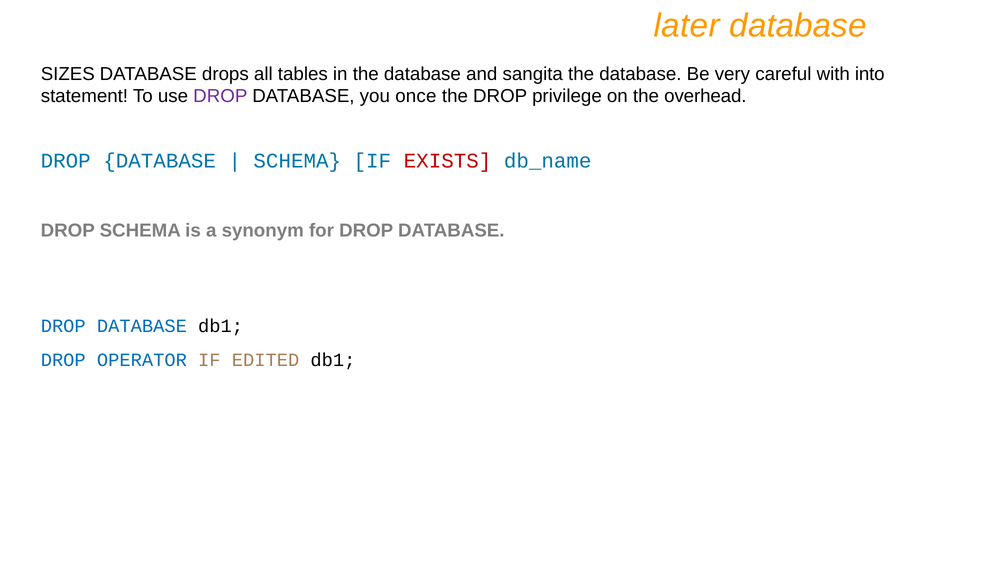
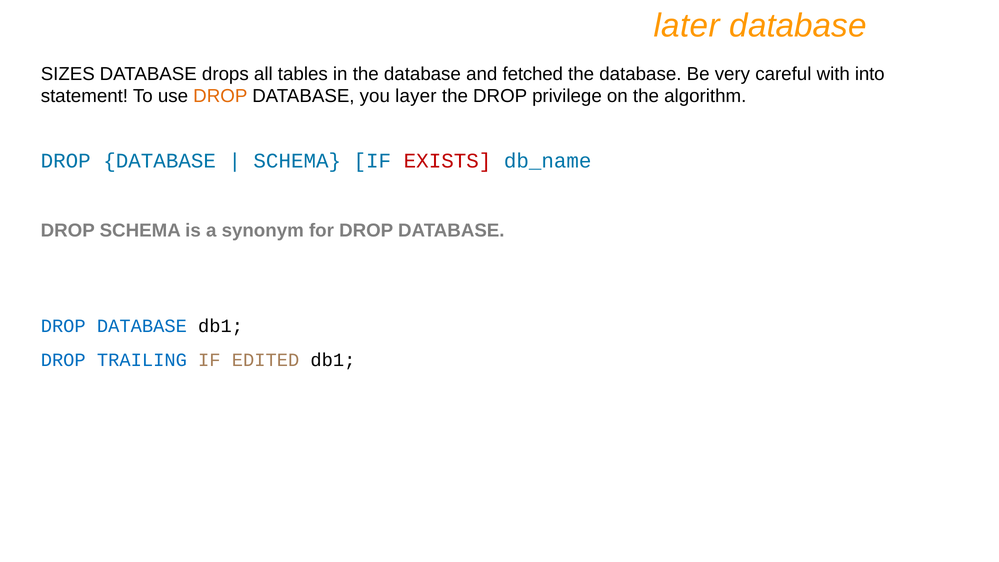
sangita: sangita -> fetched
DROP at (220, 96) colour: purple -> orange
once: once -> layer
overhead: overhead -> algorithm
OPERATOR: OPERATOR -> TRAILING
